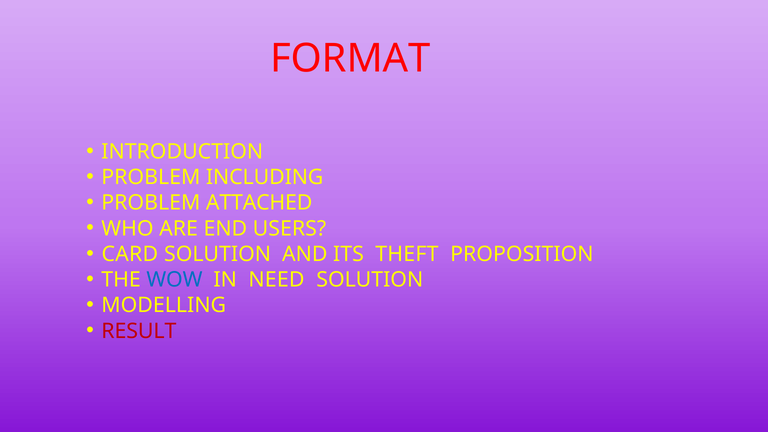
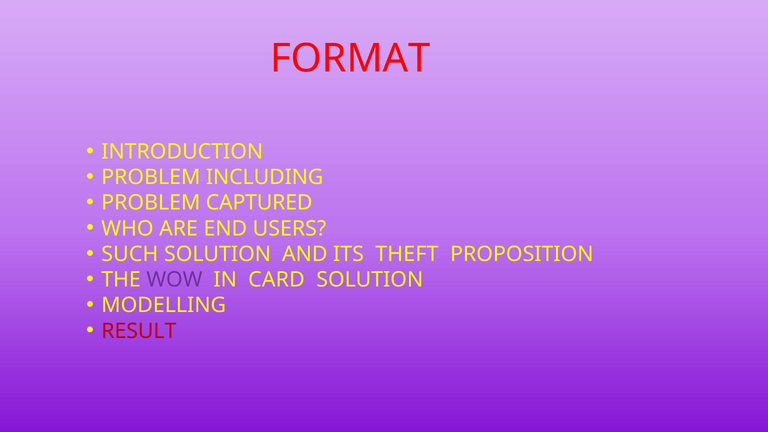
ATTACHED: ATTACHED -> CAPTURED
CARD: CARD -> SUCH
WOW colour: blue -> purple
NEED: NEED -> CARD
